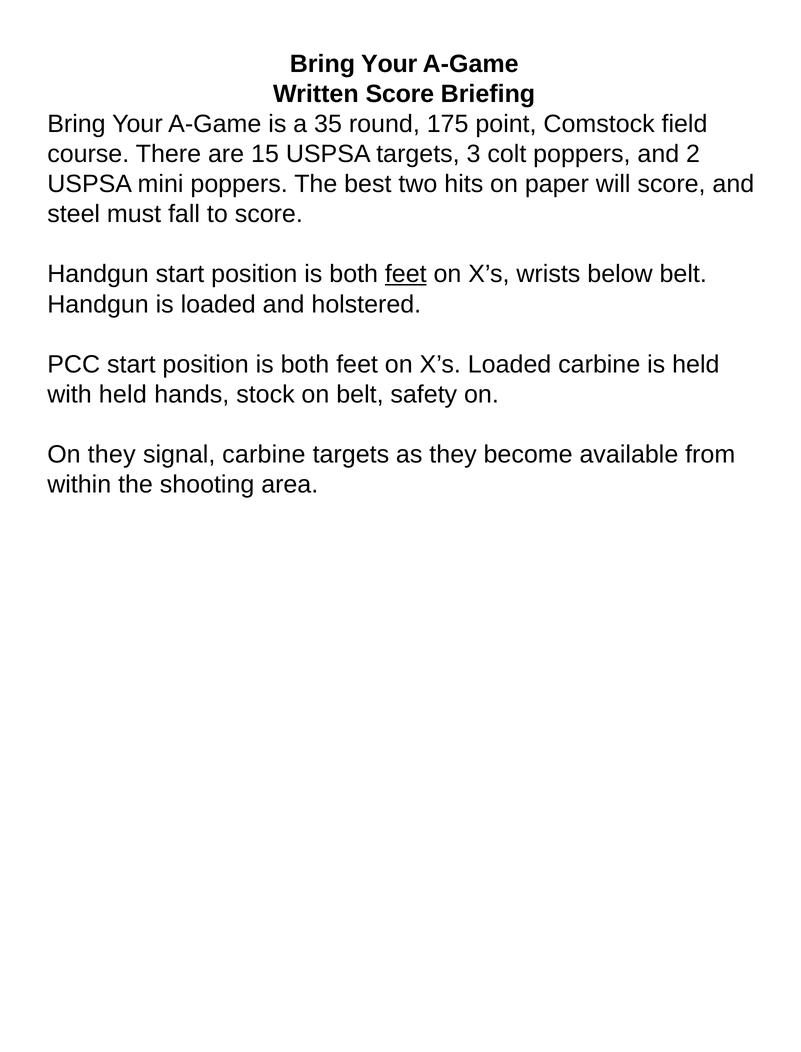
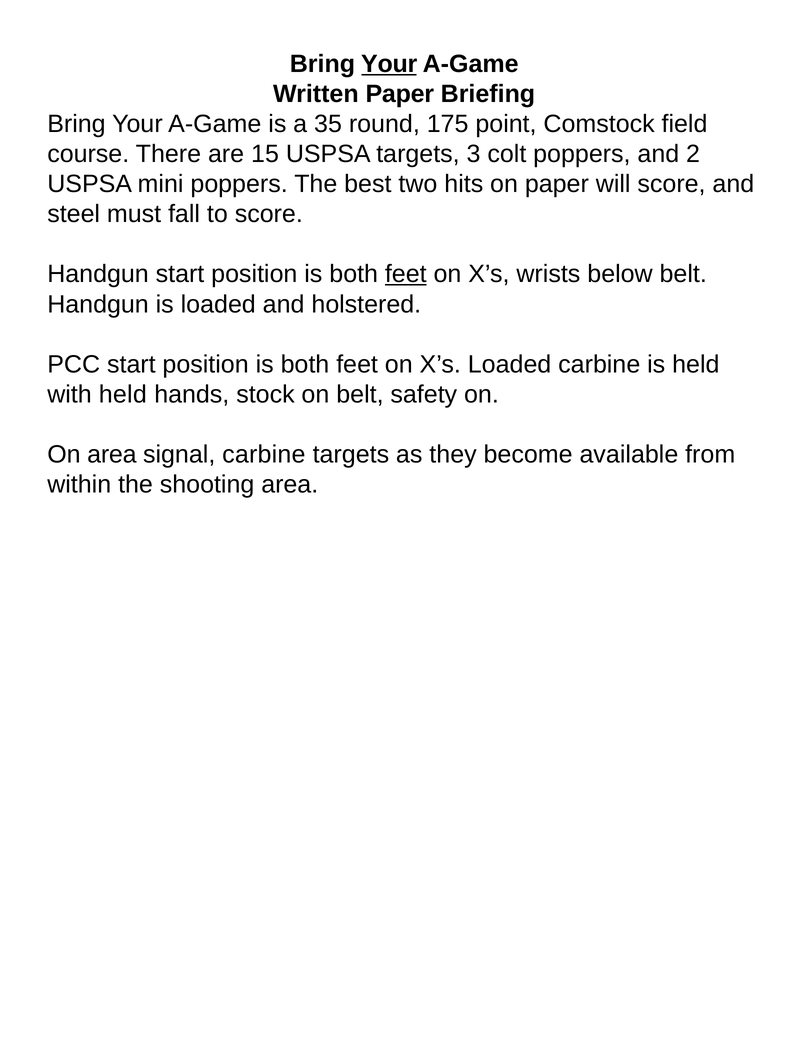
Your at (389, 64) underline: none -> present
Written Score: Score -> Paper
On they: they -> area
